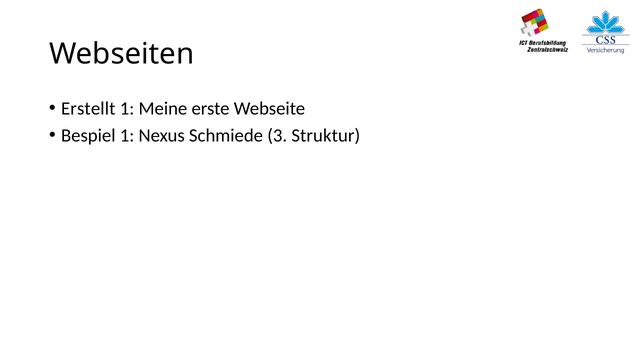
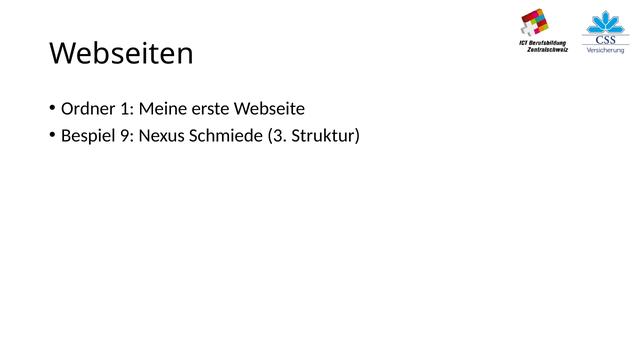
Erstellt: Erstellt -> Ordner
Bespiel 1: 1 -> 9
